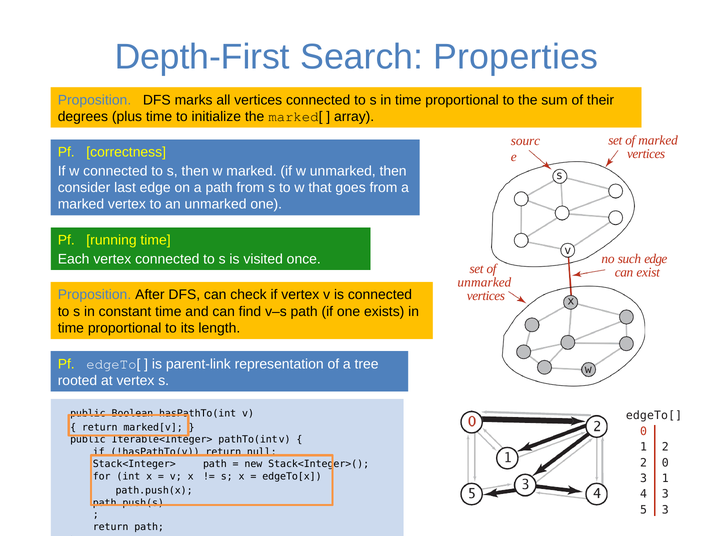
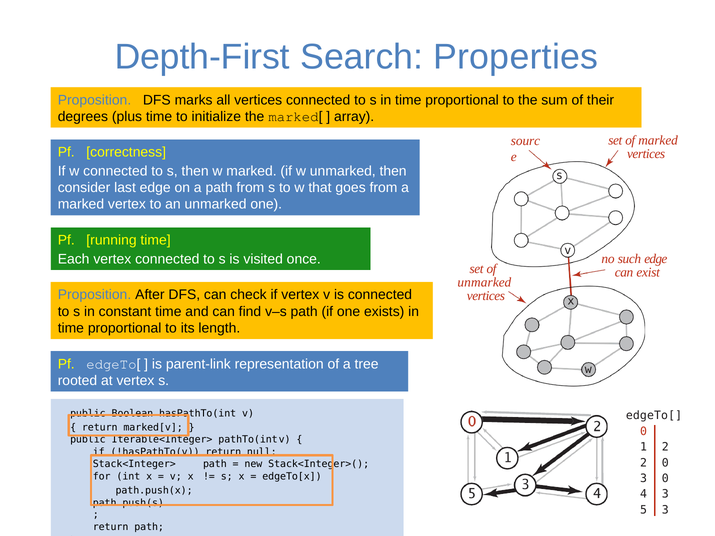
3 1: 1 -> 0
